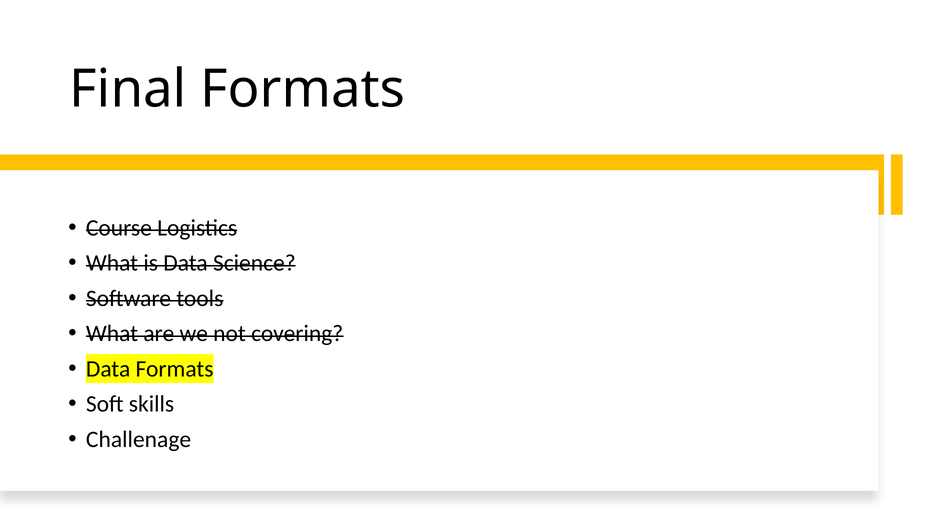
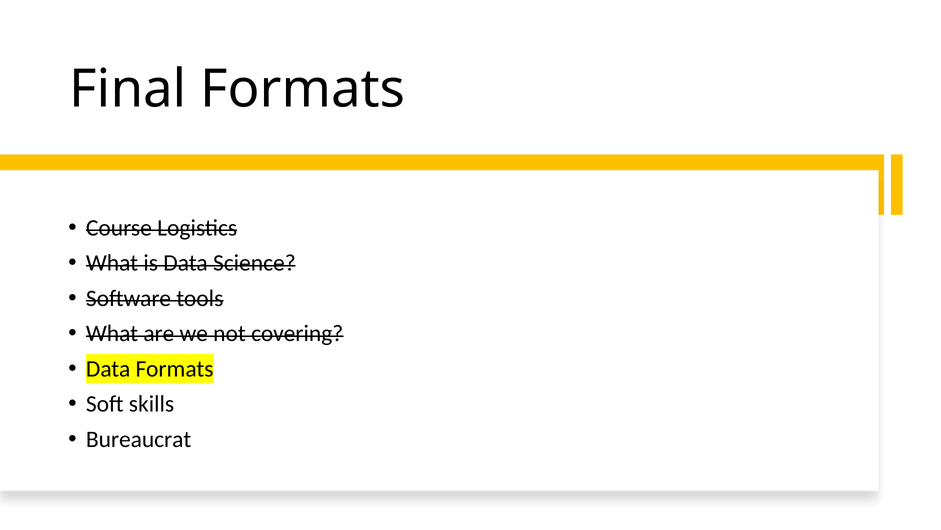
Challenage: Challenage -> Bureaucrat
